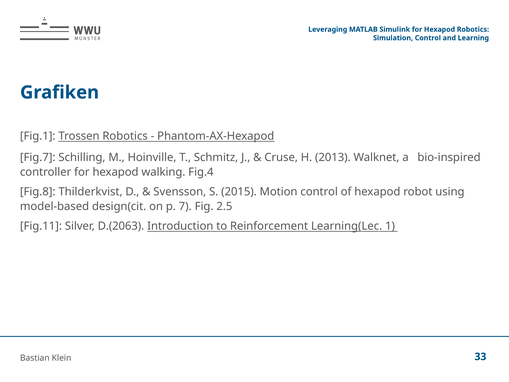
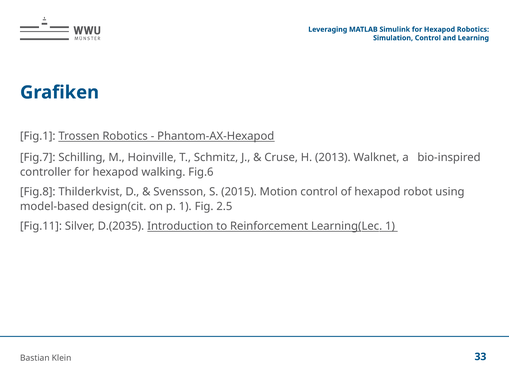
Fig.4: Fig.4 -> Fig.6
p 7: 7 -> 1
D.(2063: D.(2063 -> D.(2035
